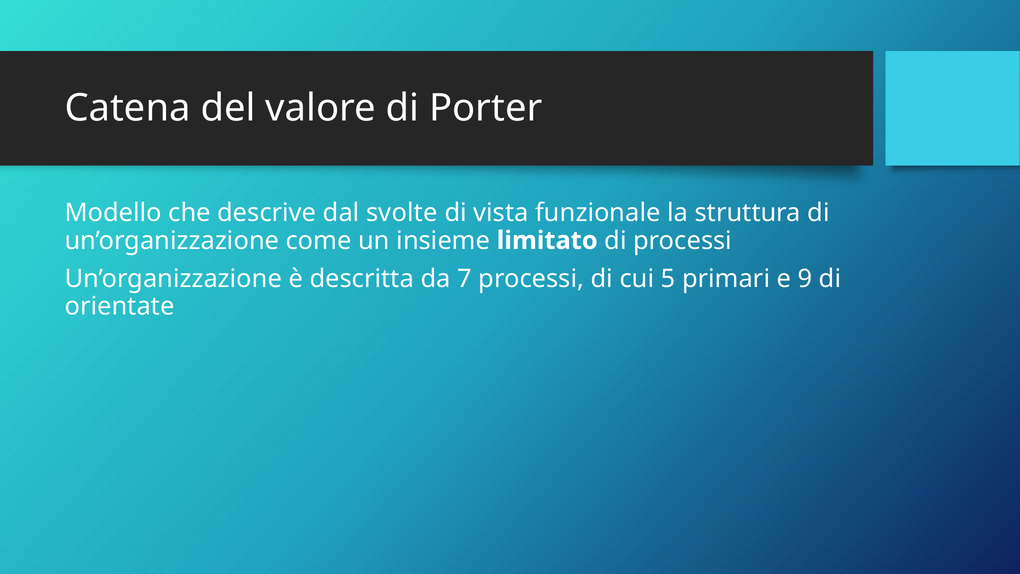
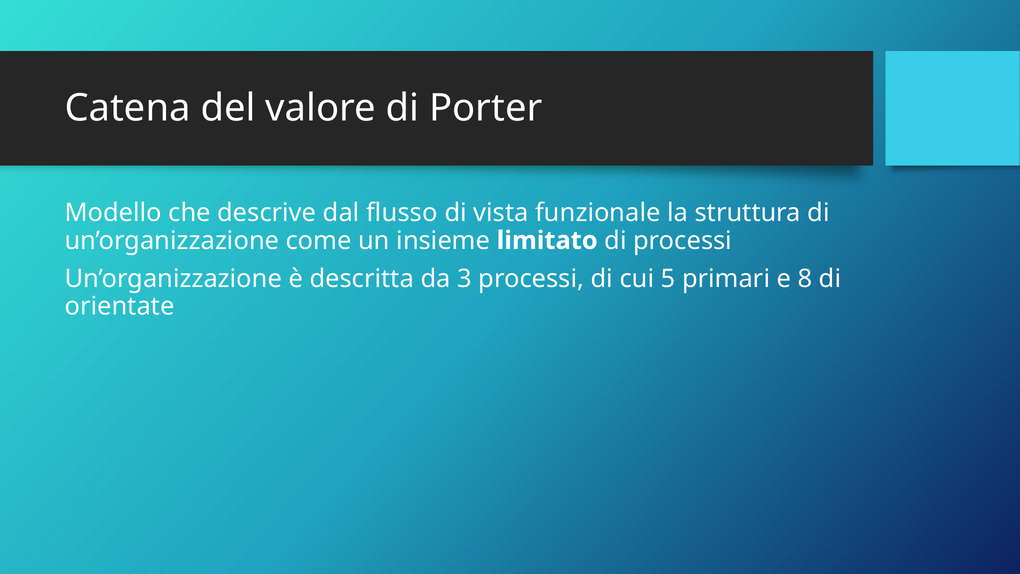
svolte: svolte -> flusso
7: 7 -> 3
9: 9 -> 8
